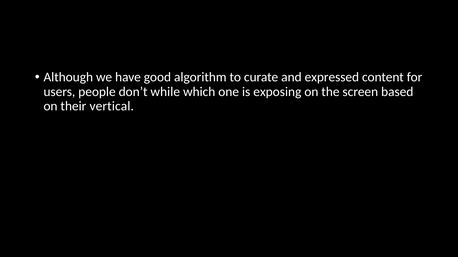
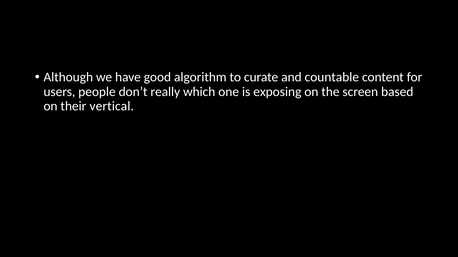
expressed: expressed -> countable
while: while -> really
